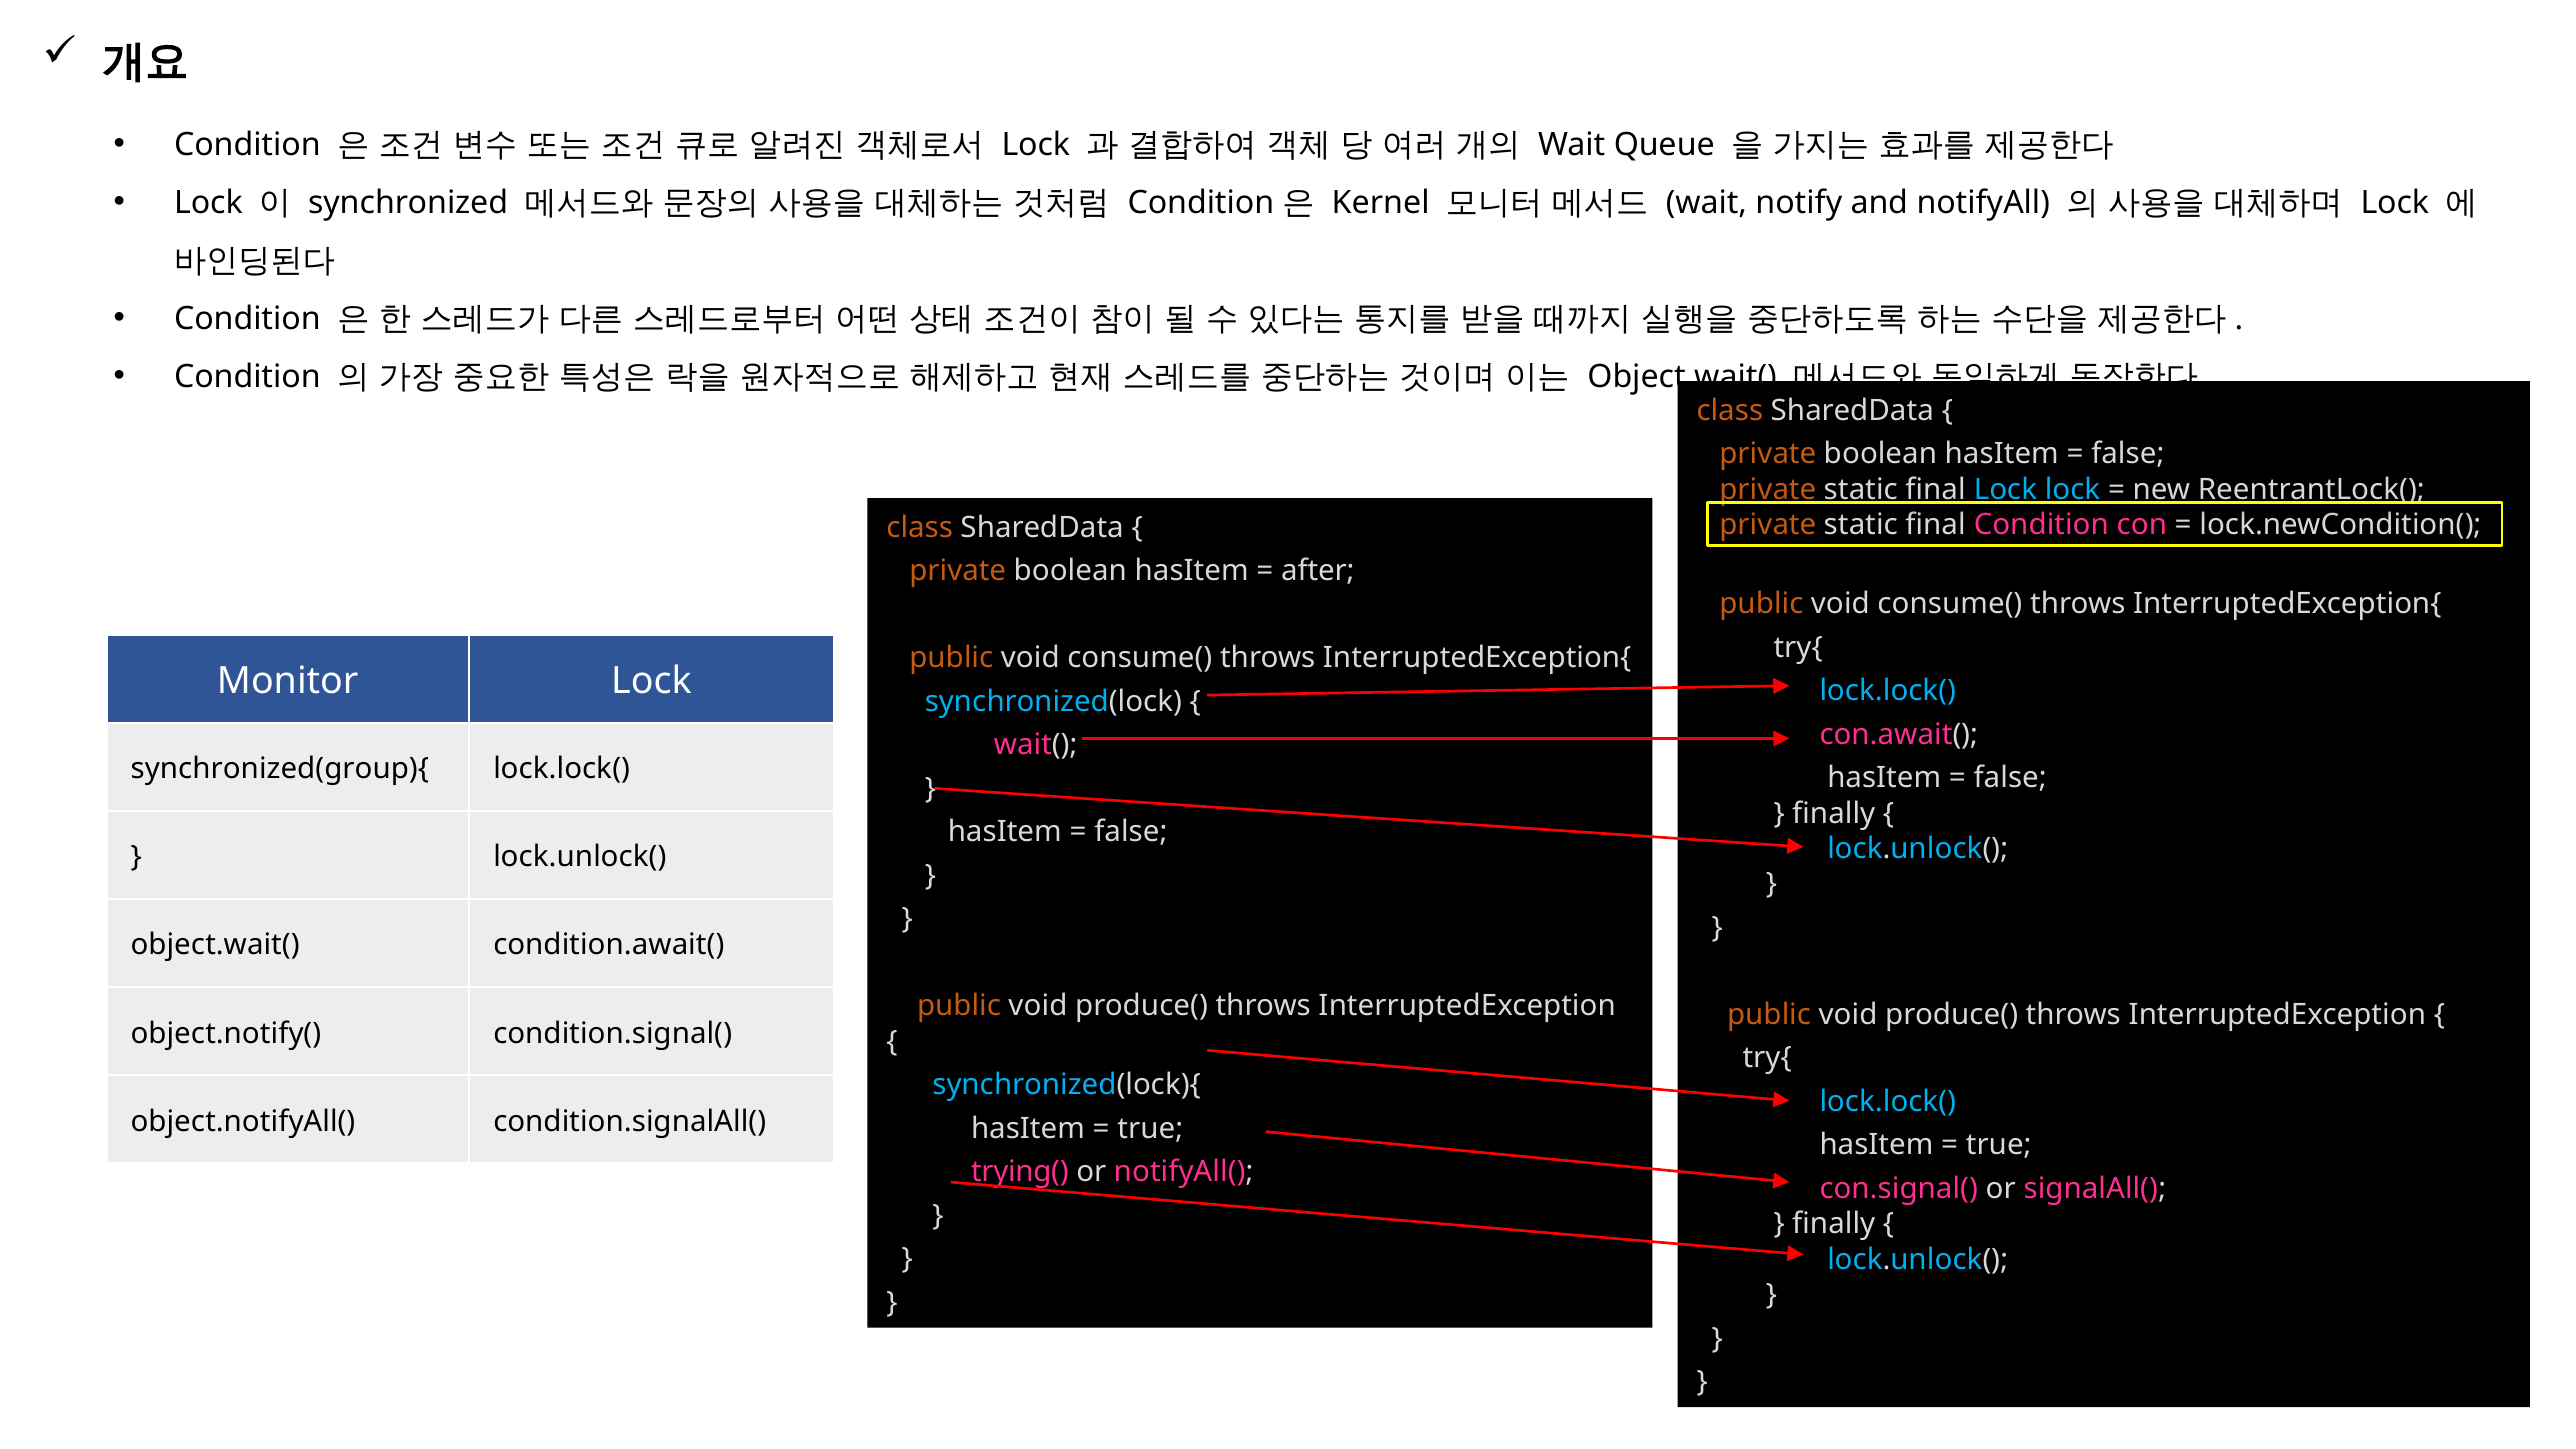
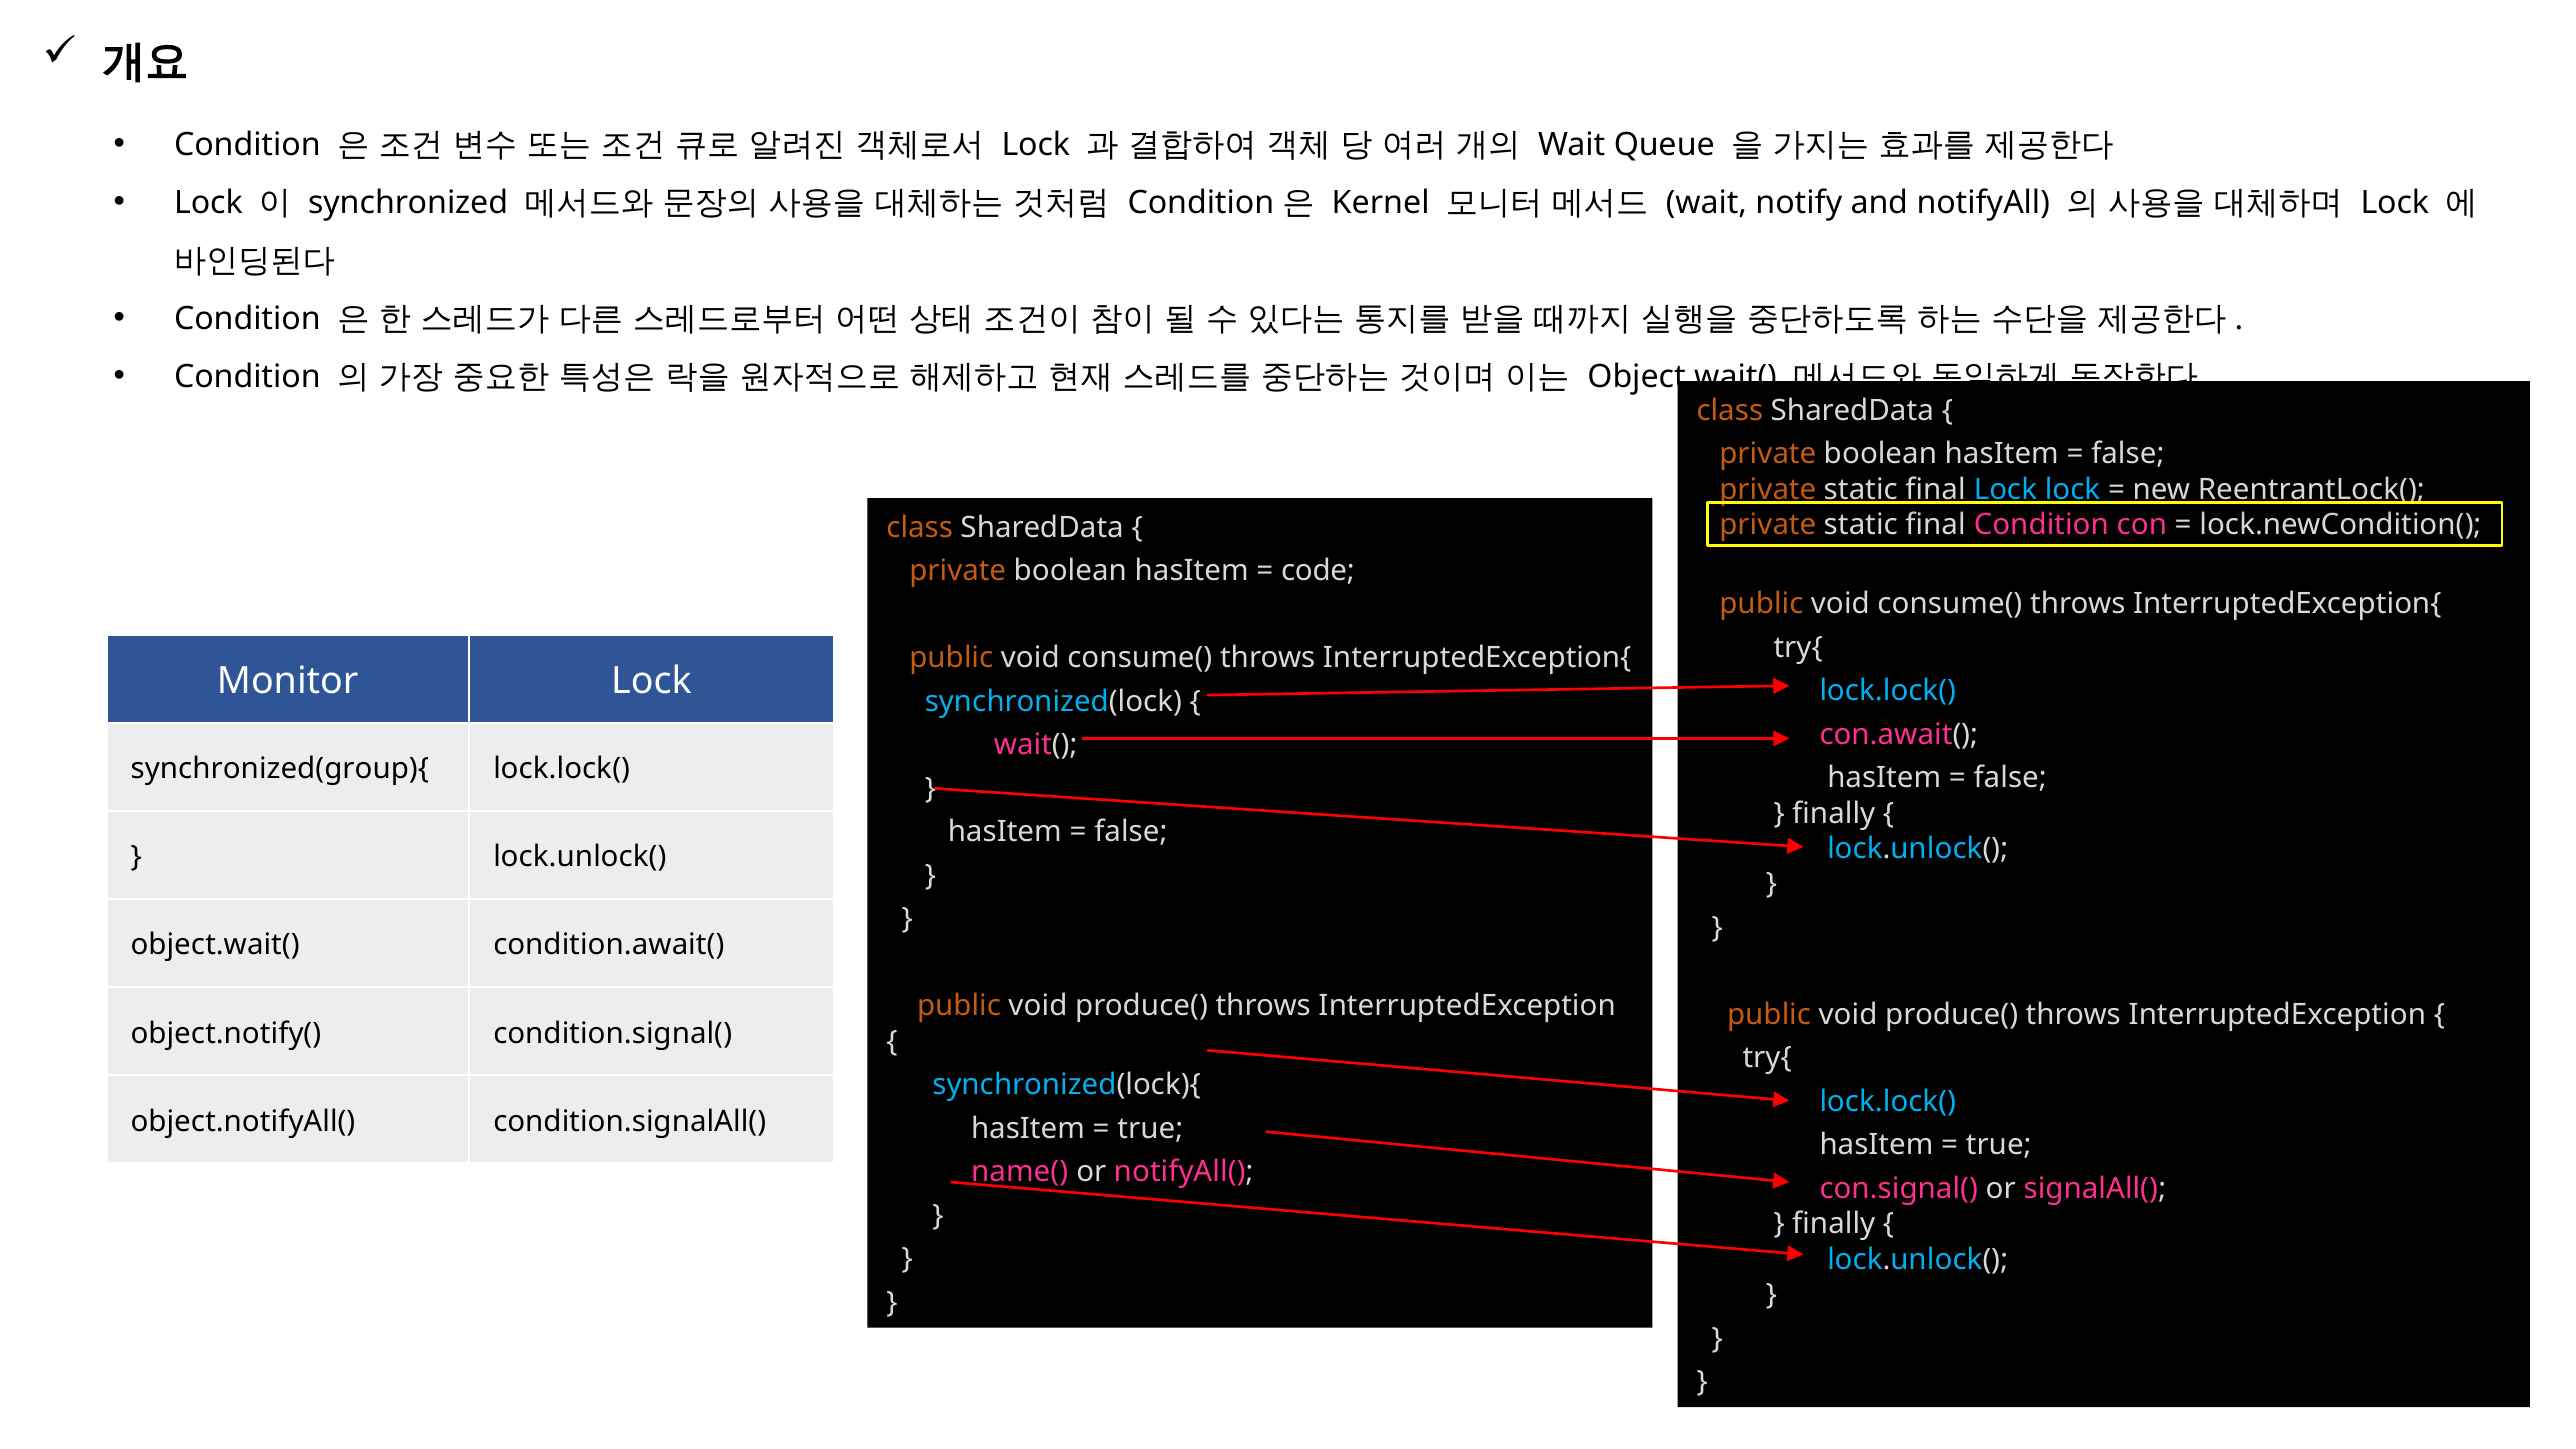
after: after -> code
trying(: trying( -> name(
